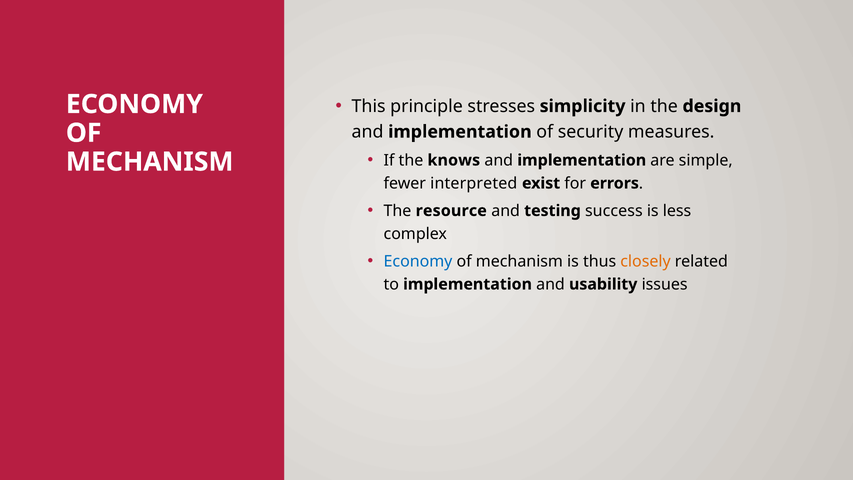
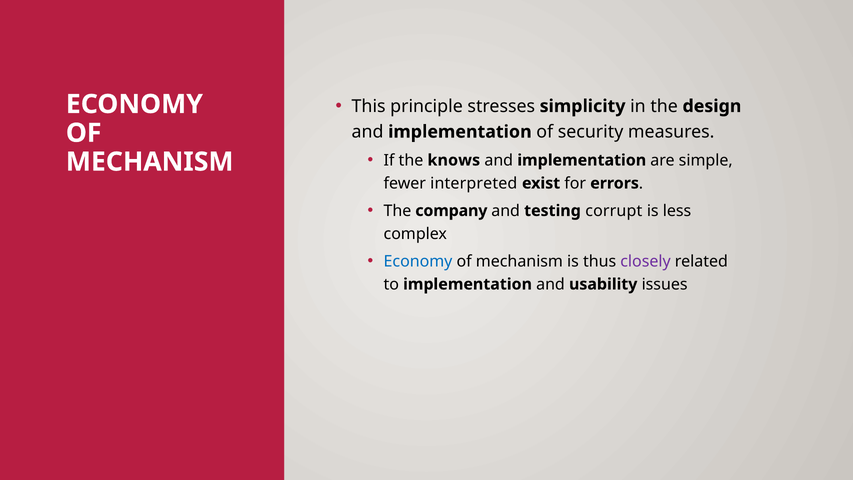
resource: resource -> company
success: success -> corrupt
closely colour: orange -> purple
